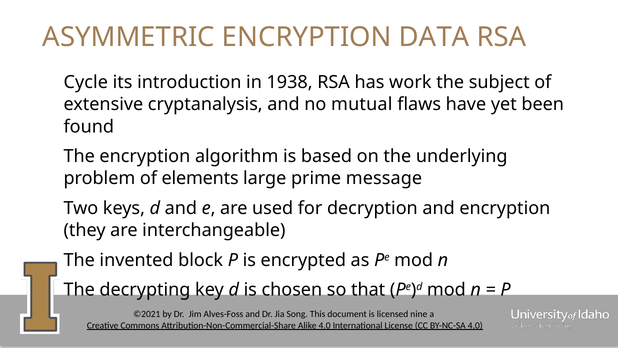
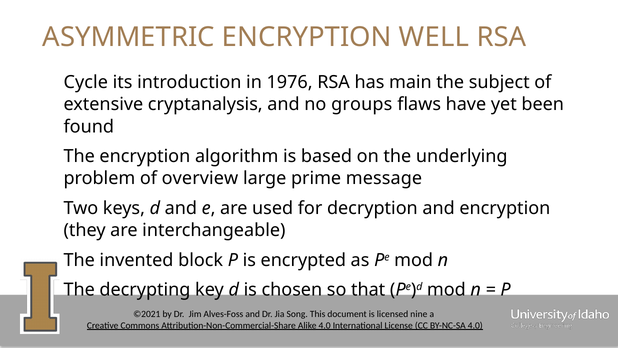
DATA: DATA -> WELL
1938: 1938 -> 1976
work: work -> main
mutual: mutual -> groups
elements: elements -> overview
